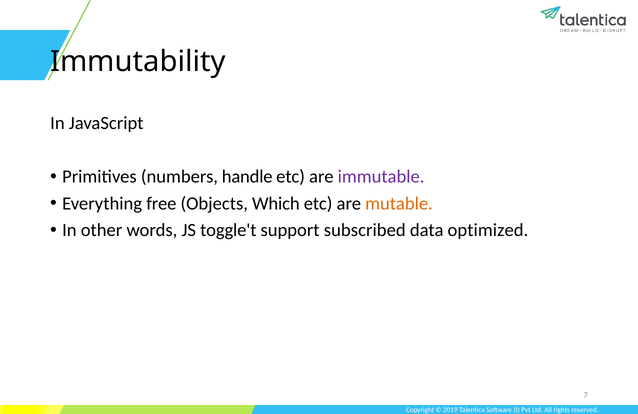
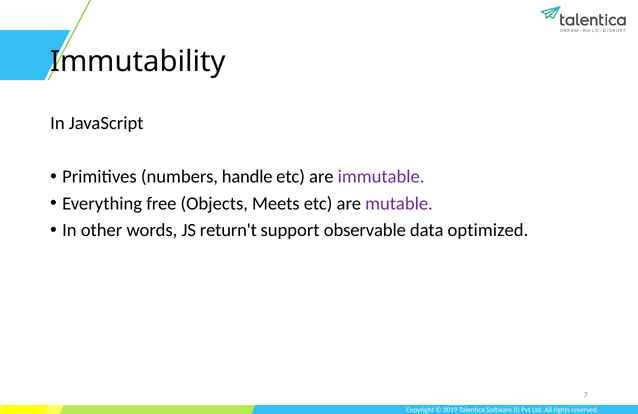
Which: Which -> Meets
mutable colour: orange -> purple
toggle't: toggle't -> return't
subscribed: subscribed -> observable
